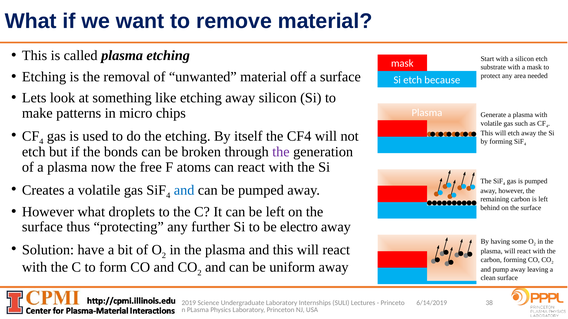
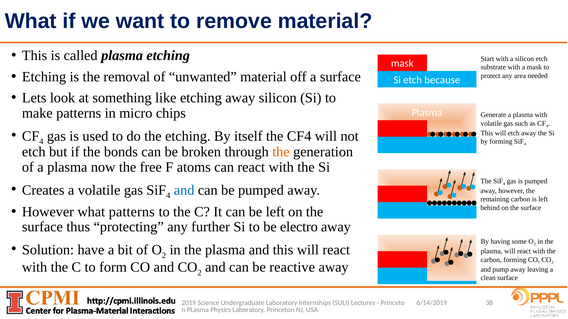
the at (281, 152) colour: purple -> orange
what droplets: droplets -> patterns
uniform: uniform -> reactive
